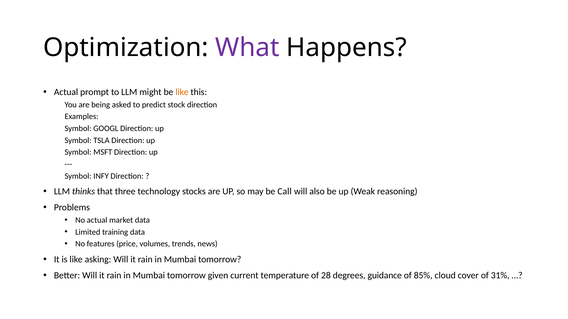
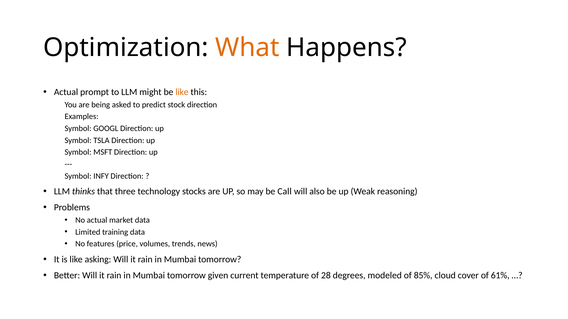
What colour: purple -> orange
guidance: guidance -> modeled
31%: 31% -> 61%
